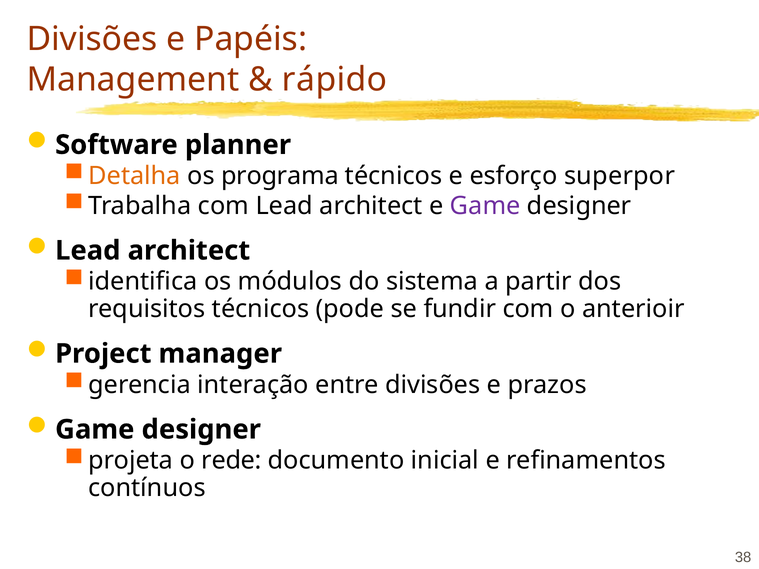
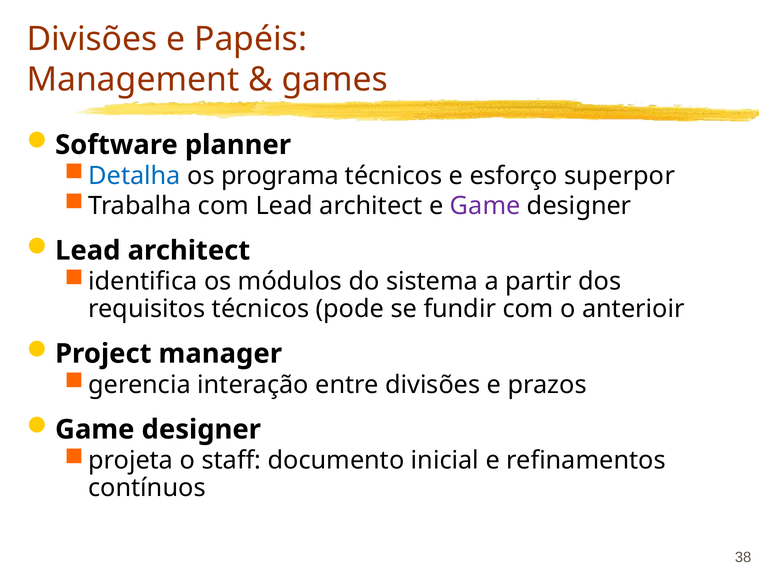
rápido: rápido -> games
Detalha colour: orange -> blue
rede: rede -> staff
